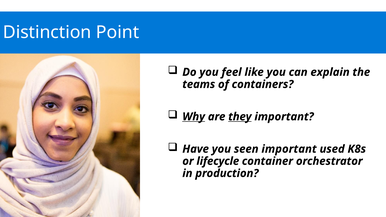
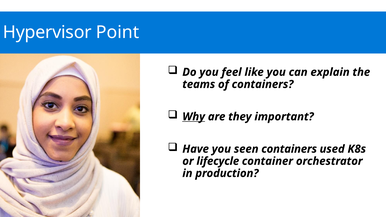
Distinction: Distinction -> Hypervisor
they underline: present -> none
seen important: important -> containers
